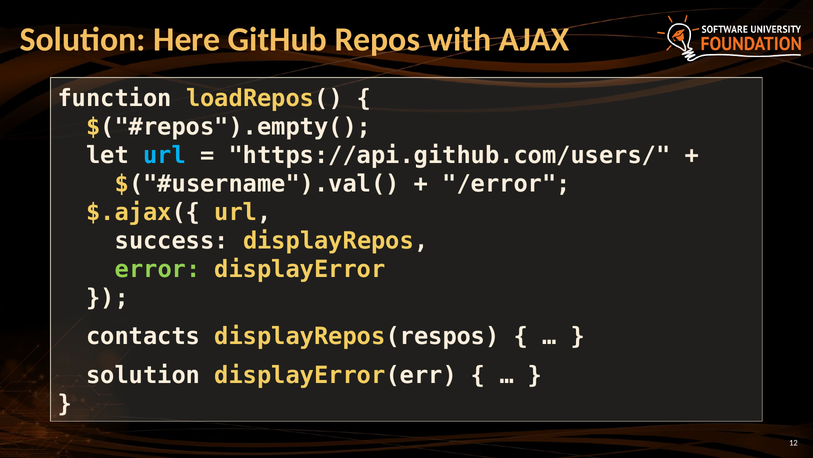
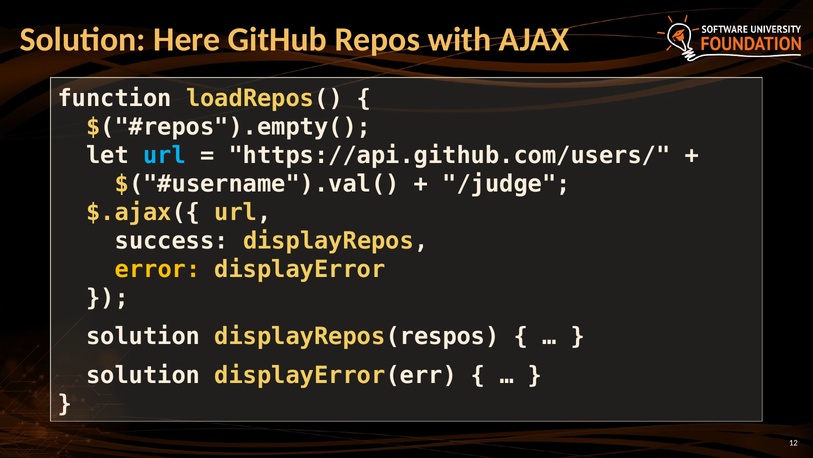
/error: /error -> /judge
error colour: light green -> yellow
contacts at (143, 336): contacts -> solution
